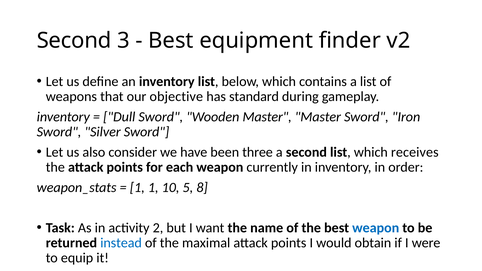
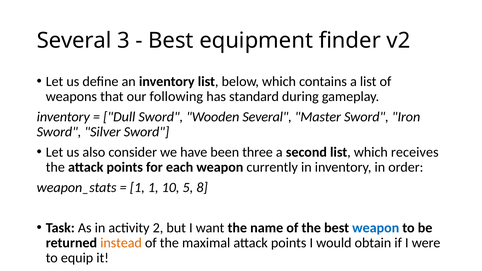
Second at (74, 40): Second -> Several
objective: objective -> following
Wooden Master: Master -> Several
instead colour: blue -> orange
